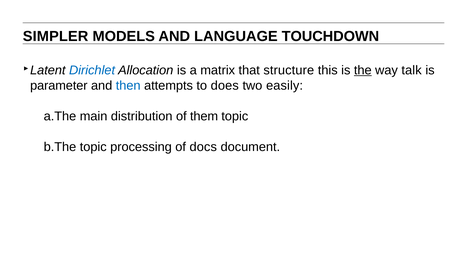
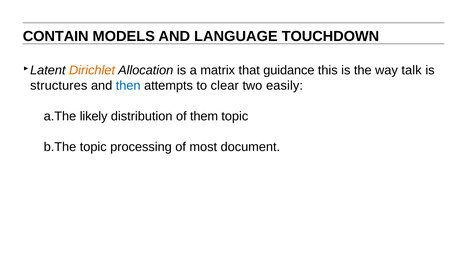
SIMPLER: SIMPLER -> CONTAIN
Dirichlet colour: blue -> orange
structure: structure -> guidance
the underline: present -> none
parameter: parameter -> structures
does: does -> clear
main: main -> likely
docs: docs -> most
